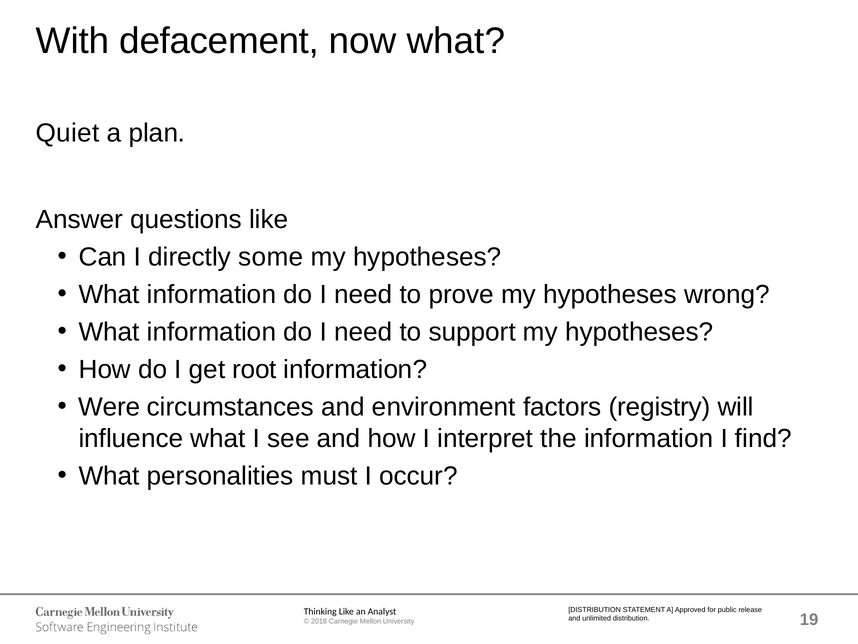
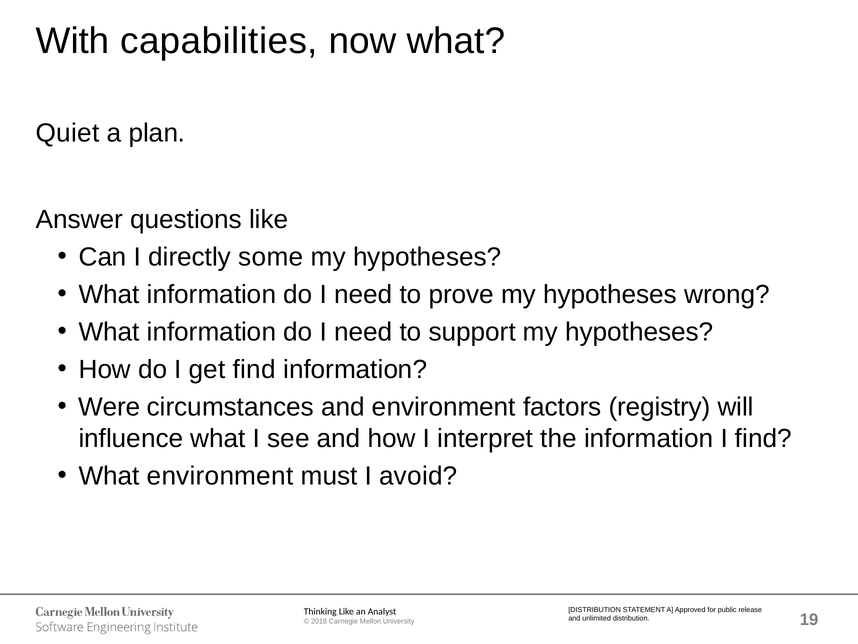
defacement: defacement -> capabilities
get root: root -> find
What personalities: personalities -> environment
occur: occur -> avoid
